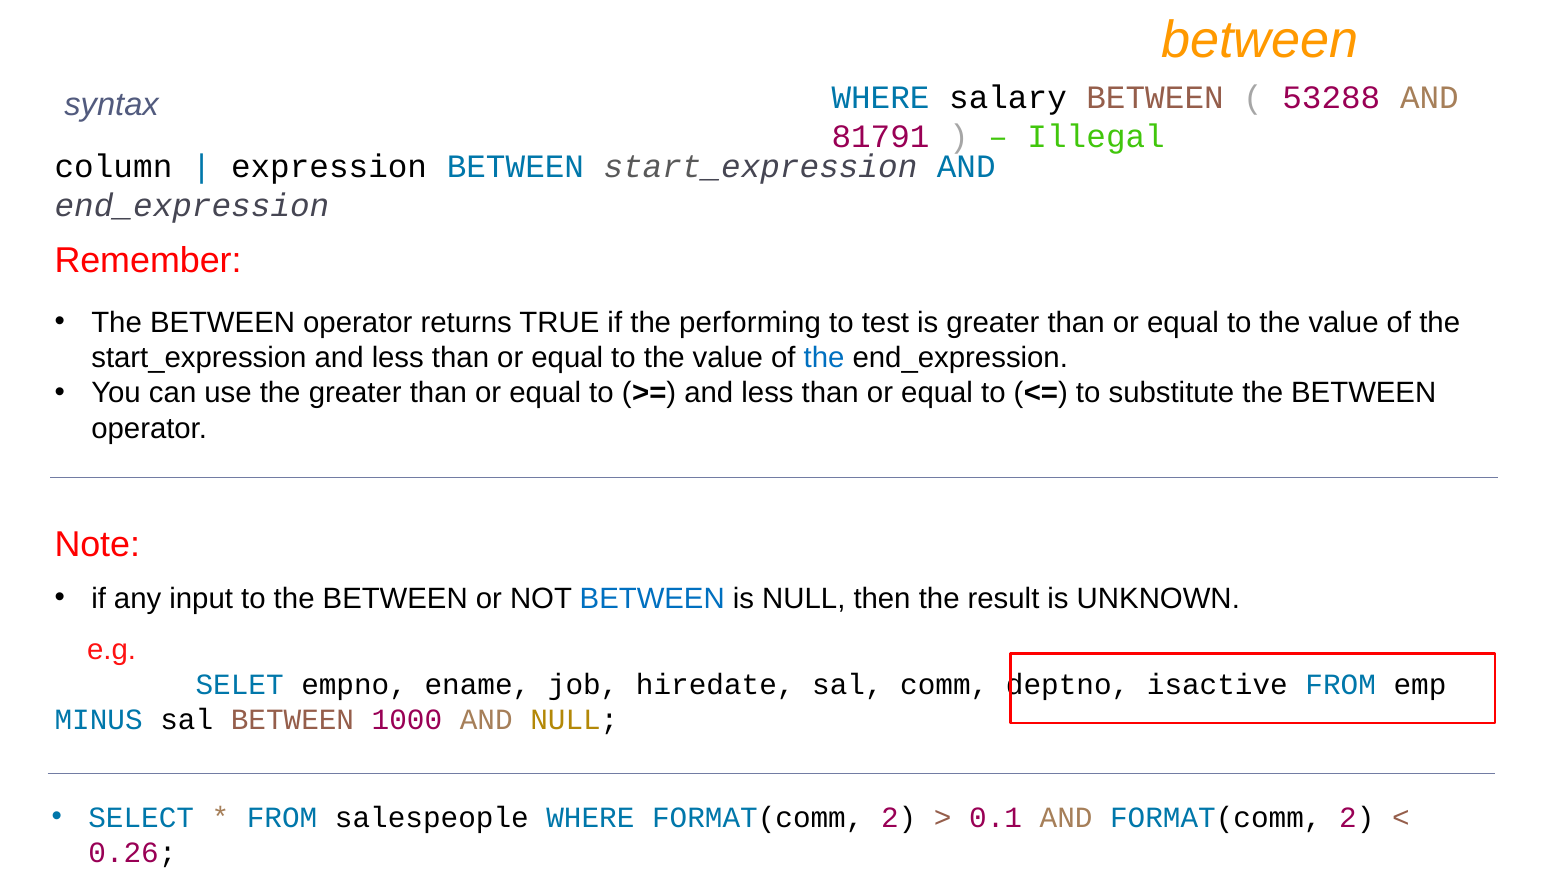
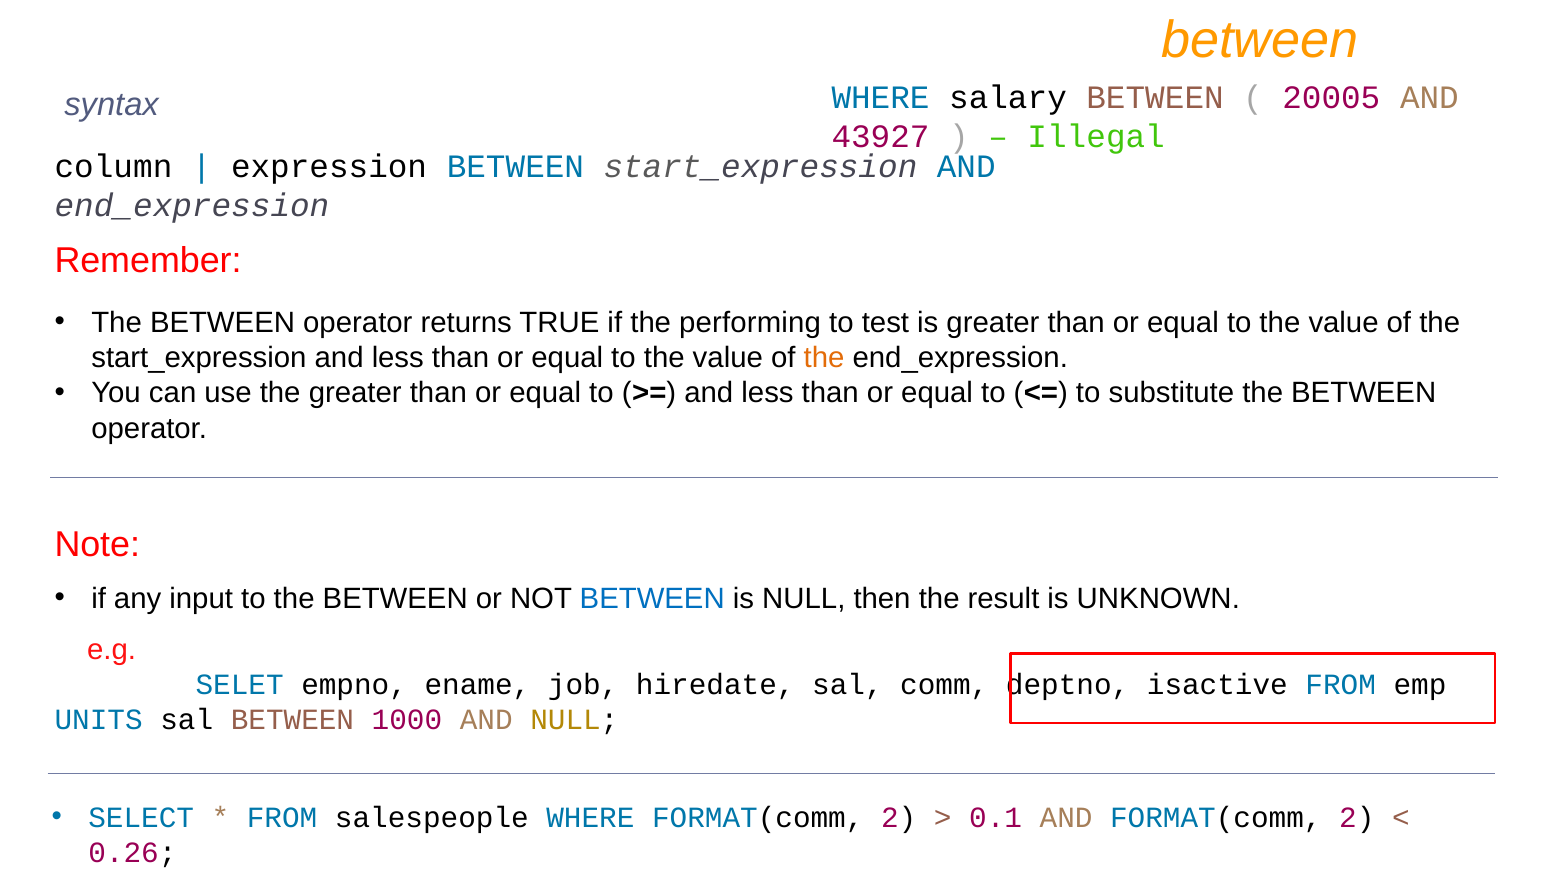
53288: 53288 -> 20005
81791: 81791 -> 43927
the at (824, 358) colour: blue -> orange
MINUS: MINUS -> UNITS
